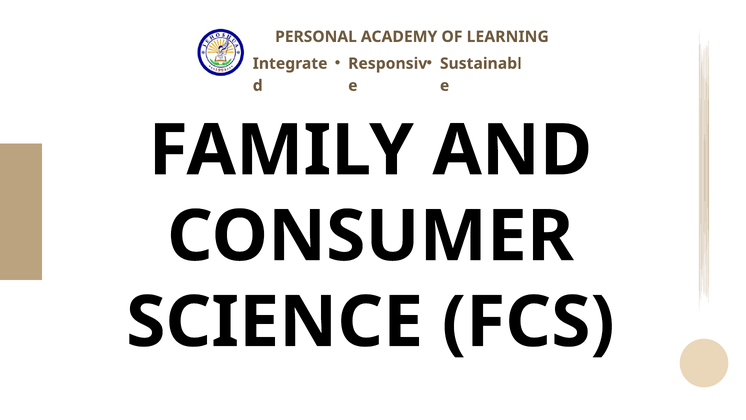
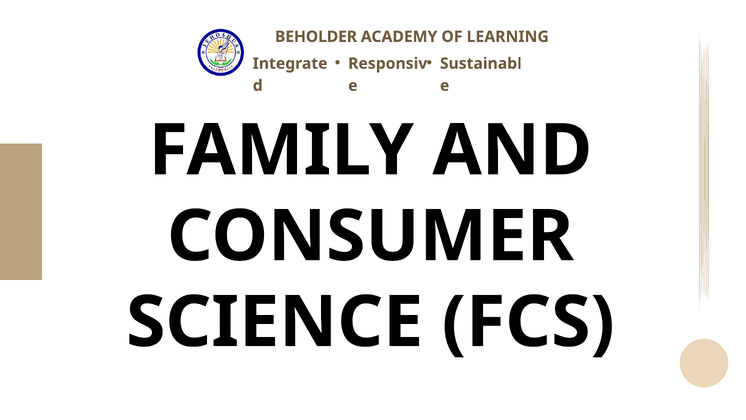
PERSONAL: PERSONAL -> BEHOLDER
